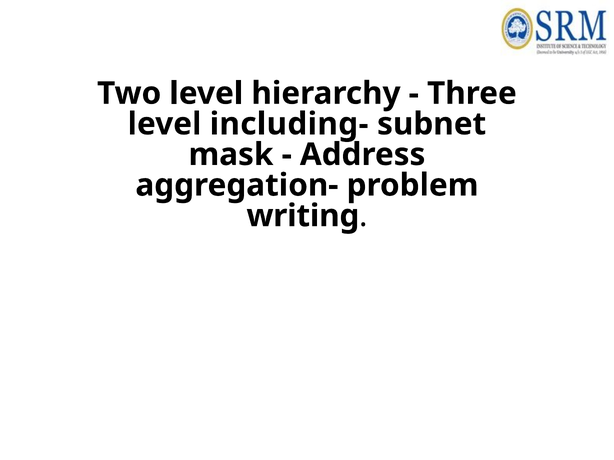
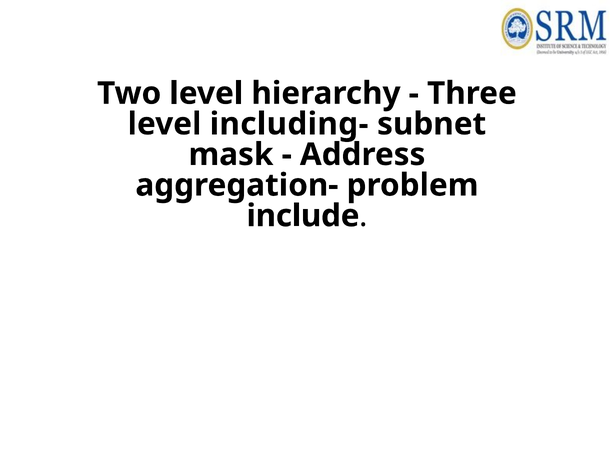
writing: writing -> include
